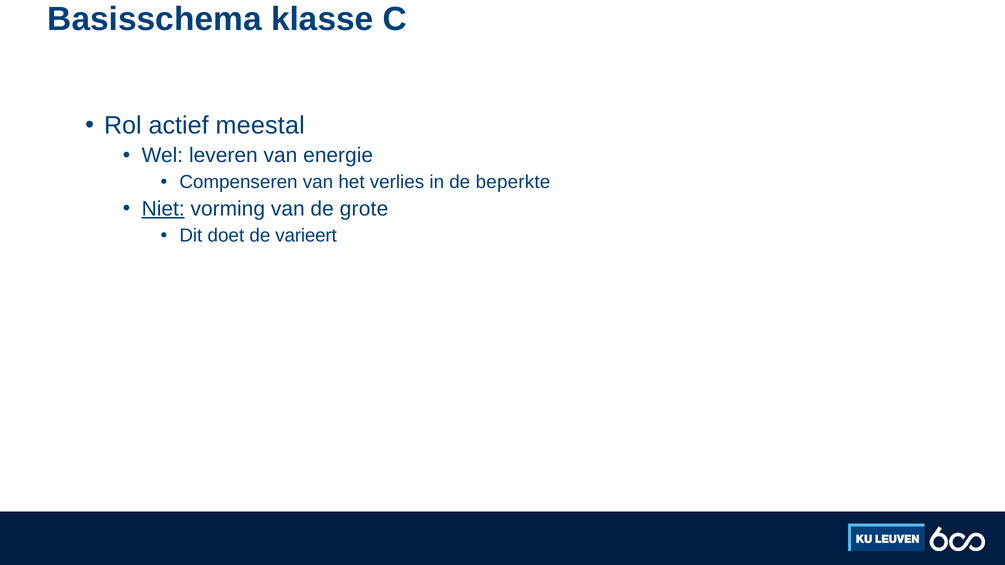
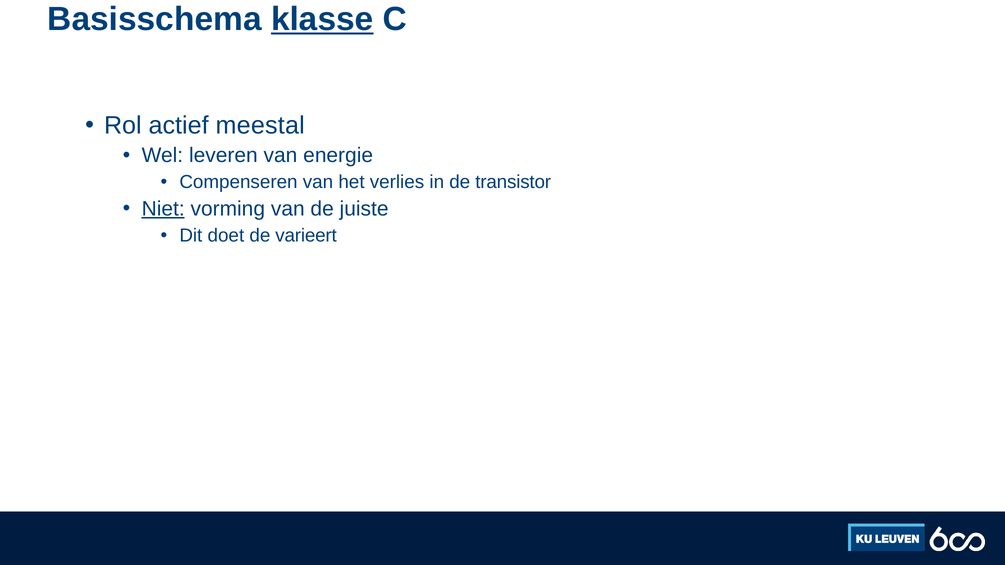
klasse underline: none -> present
beperkte: beperkte -> transistor
grote: grote -> juiste
